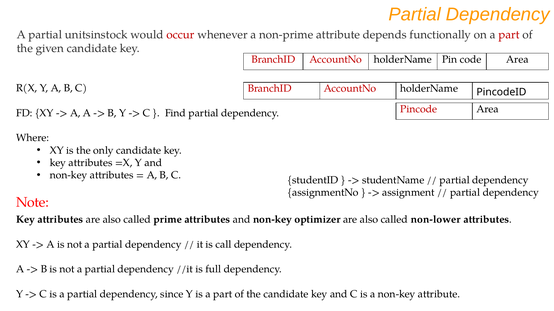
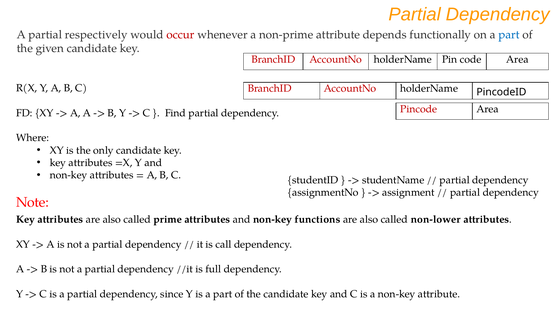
unitsinstock: unitsinstock -> respectively
part at (509, 35) colour: red -> blue
optimizer: optimizer -> functions
